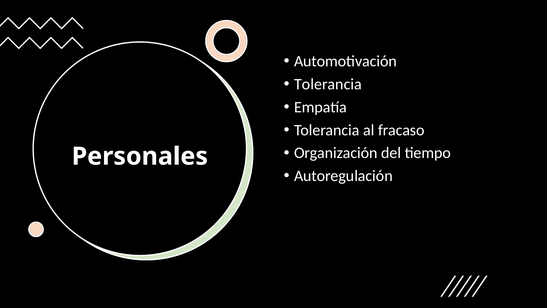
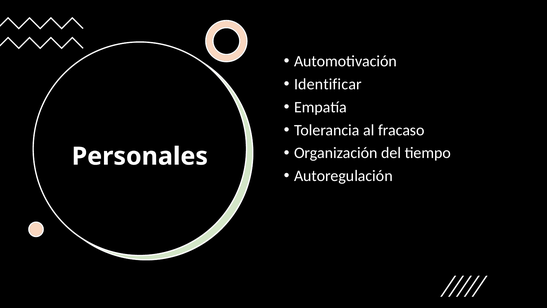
Tolerancia at (328, 84): Tolerancia -> Identificar
